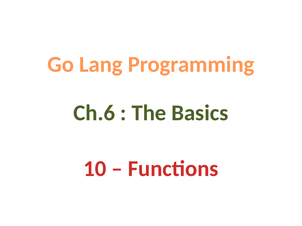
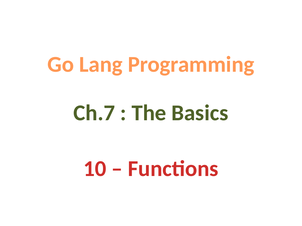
Ch.6: Ch.6 -> Ch.7
